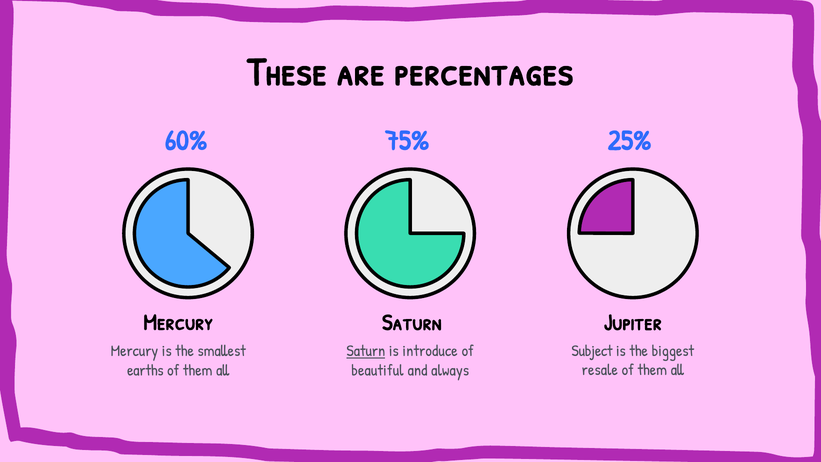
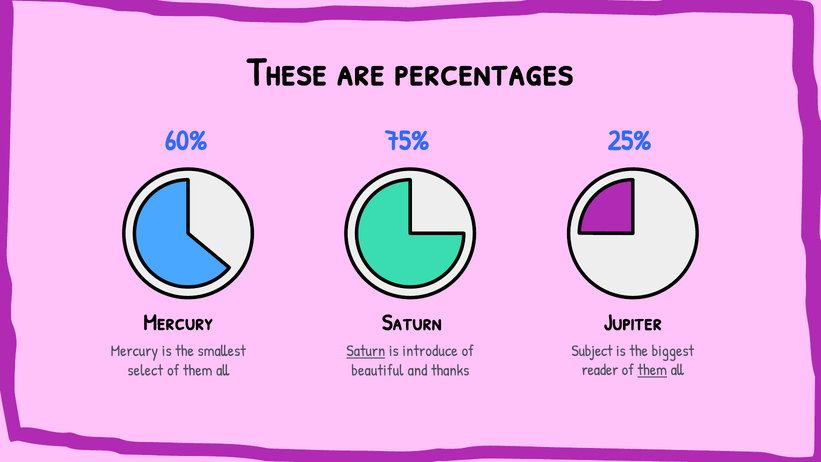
resale: resale -> reader
them at (652, 370) underline: none -> present
earths: earths -> select
always: always -> thanks
